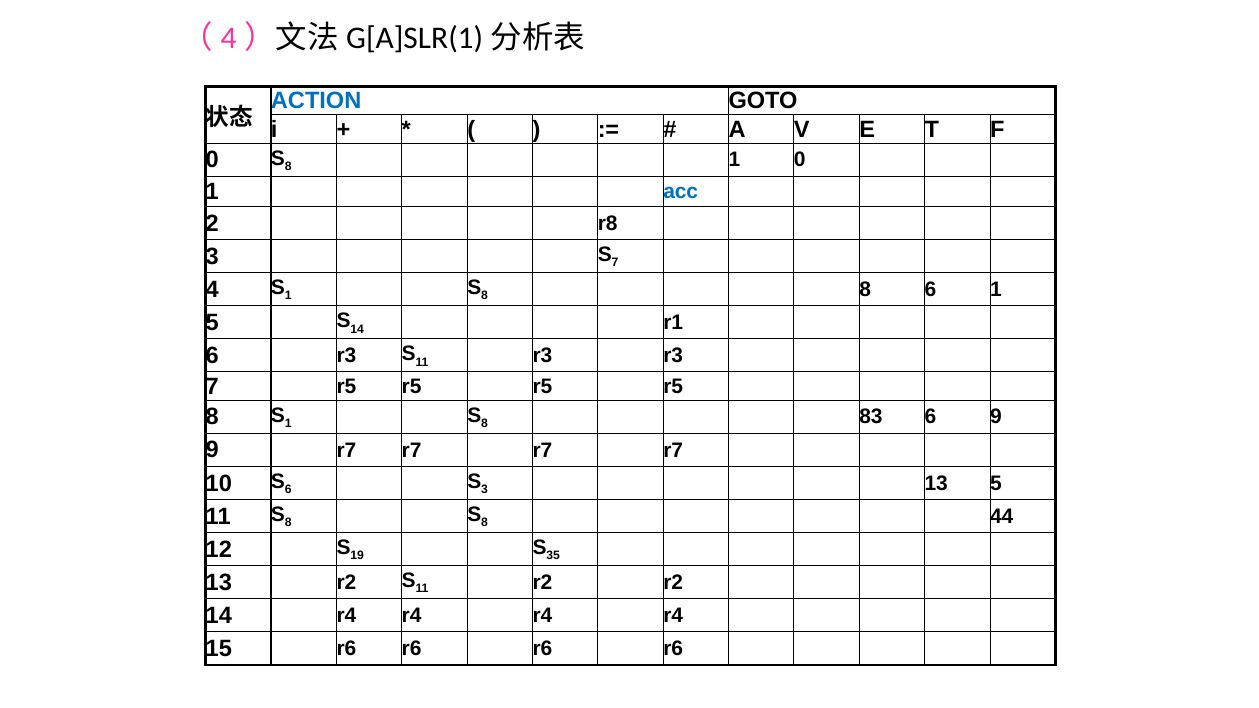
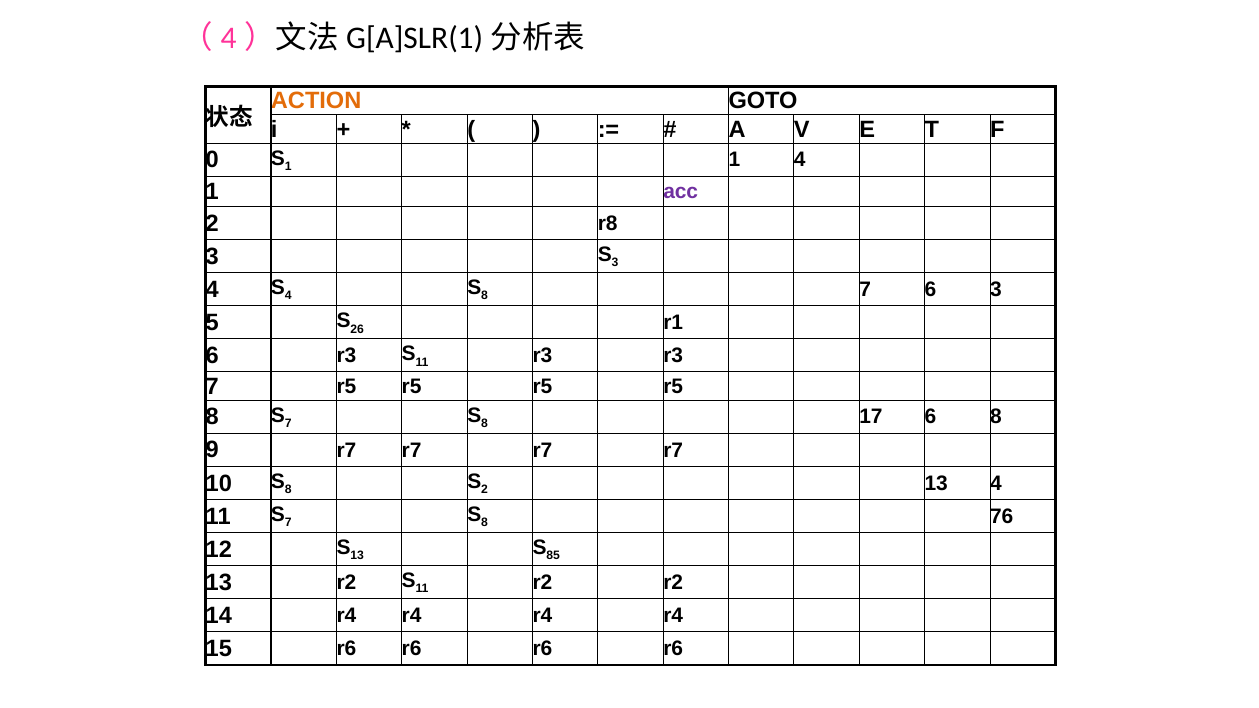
ACTION colour: blue -> orange
8 at (288, 166): 8 -> 1
1 0: 0 -> 4
acc colour: blue -> purple
7 at (615, 263): 7 -> 3
1 at (288, 296): 1 -> 4
8 8: 8 -> 7
6 1: 1 -> 3
14 at (357, 329): 14 -> 26
1 at (288, 424): 1 -> 7
83: 83 -> 17
6 9: 9 -> 8
6 at (288, 490): 6 -> 8
3 at (485, 490): 3 -> 2
13 5: 5 -> 4
8 at (288, 523): 8 -> 7
44: 44 -> 76
19 at (357, 556): 19 -> 13
35: 35 -> 85
